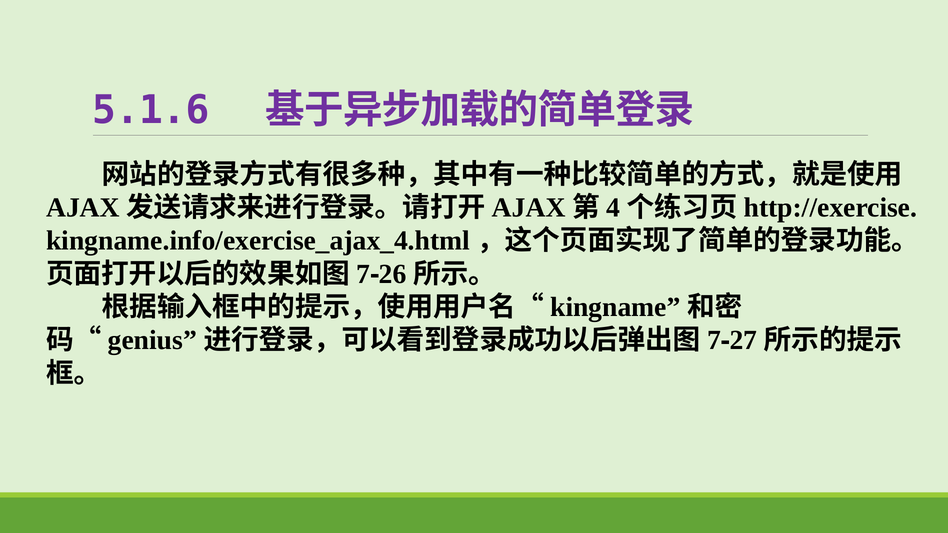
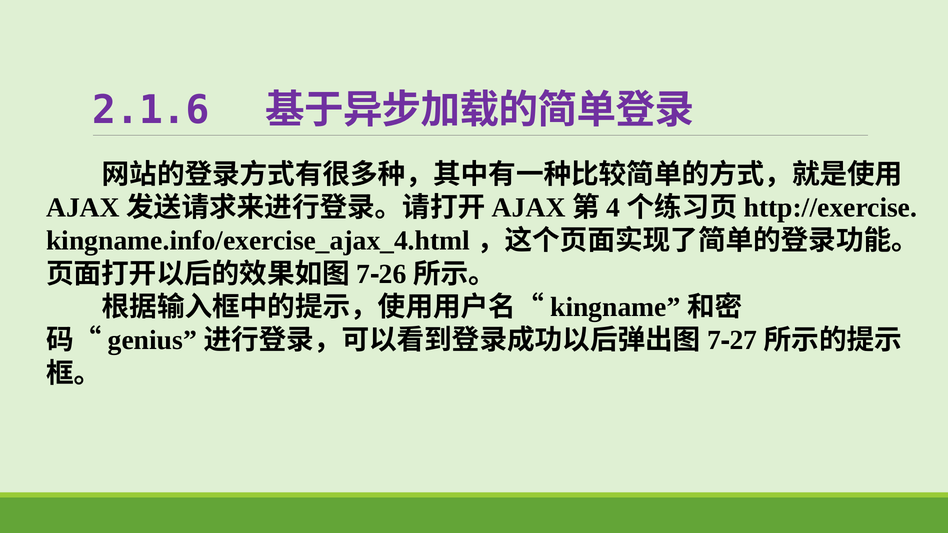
5.1.6: 5.1.6 -> 2.1.6
